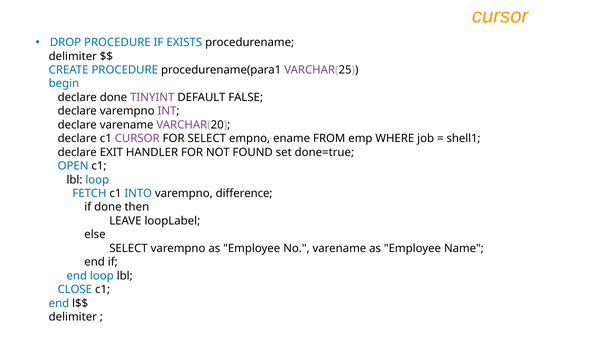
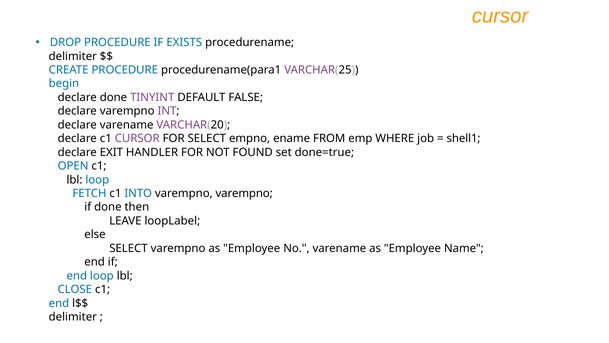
varempno difference: difference -> varempno
